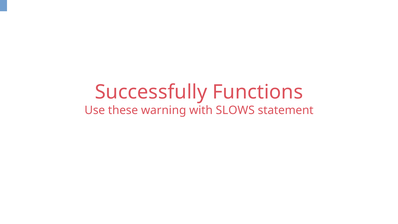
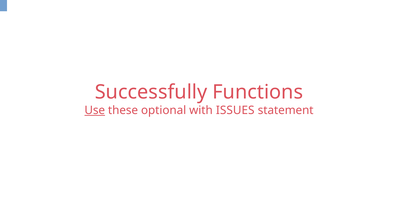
Use underline: none -> present
warning: warning -> optional
SLOWS: SLOWS -> ISSUES
